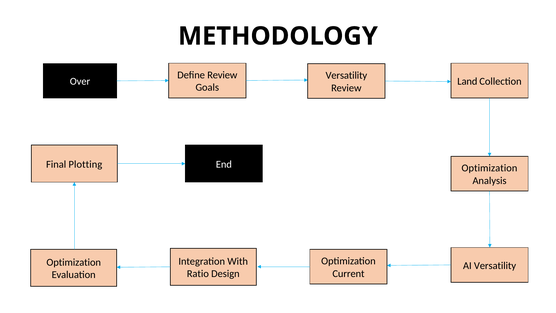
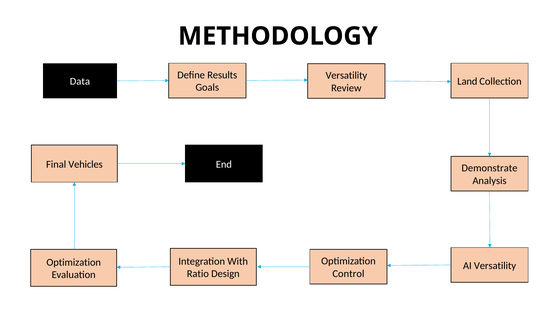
Define Review: Review -> Results
Over: Over -> Data
Plotting: Plotting -> Vehicles
Optimization at (489, 168): Optimization -> Demonstrate
Current: Current -> Control
